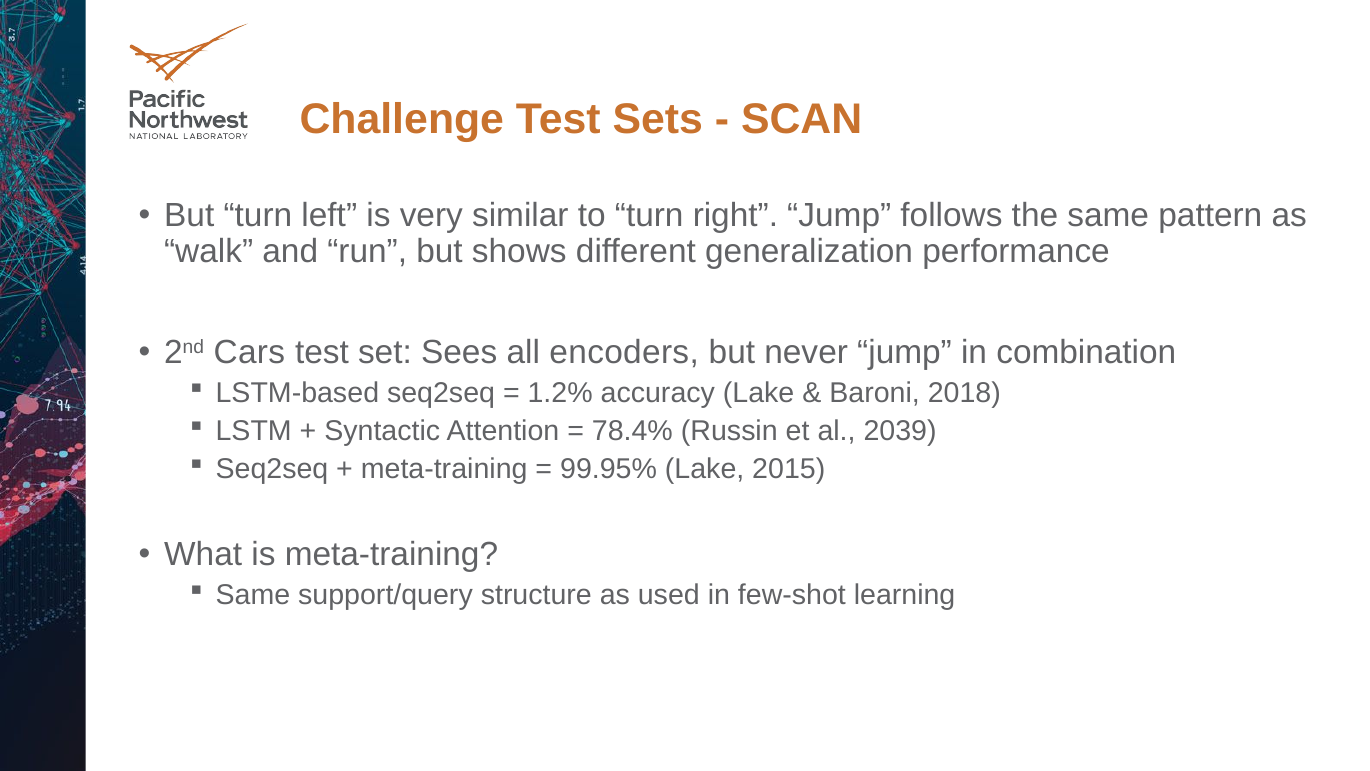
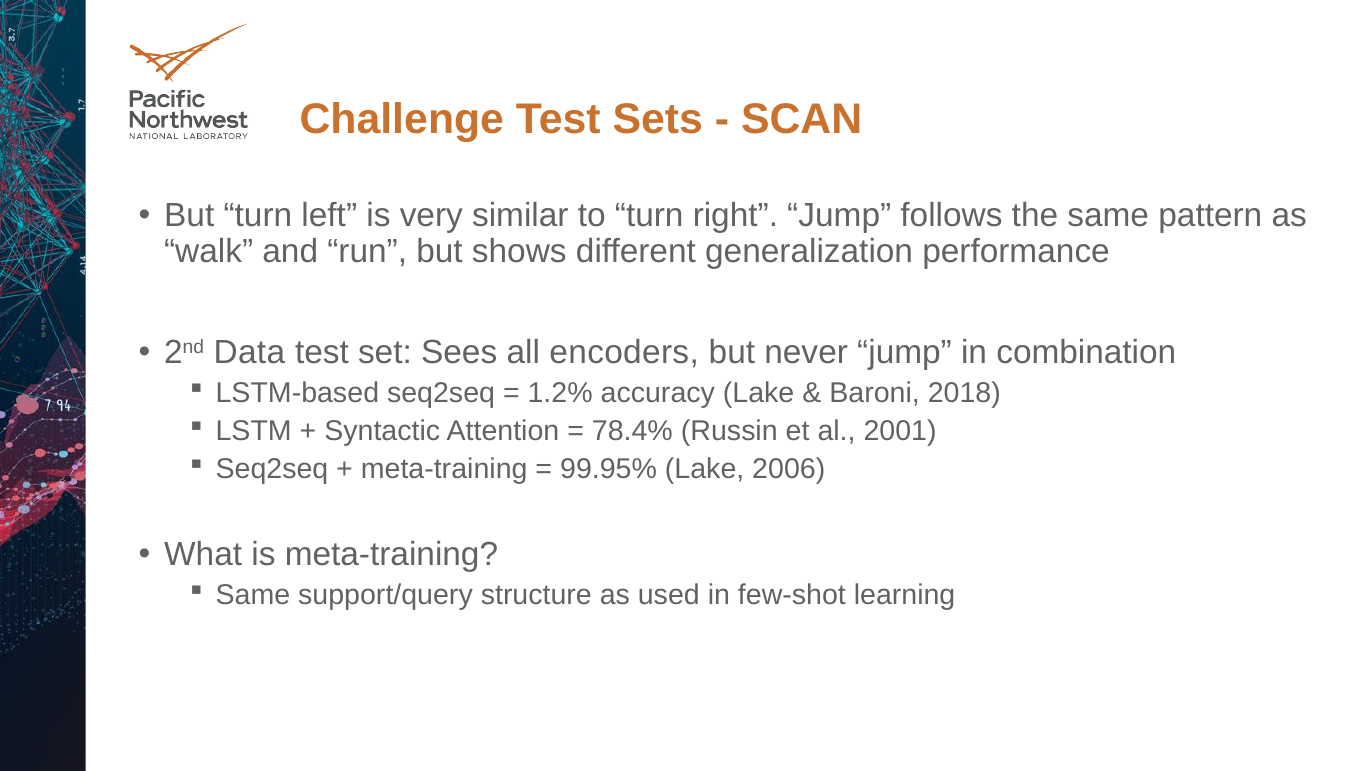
Cars: Cars -> Data
2039: 2039 -> 2001
2015: 2015 -> 2006
